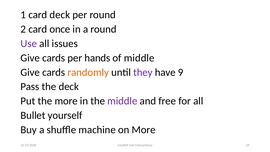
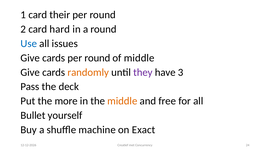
card deck: deck -> their
once: once -> hard
Use colour: purple -> blue
cards per hands: hands -> round
9: 9 -> 3
middle at (122, 101) colour: purple -> orange
on More: More -> Exact
